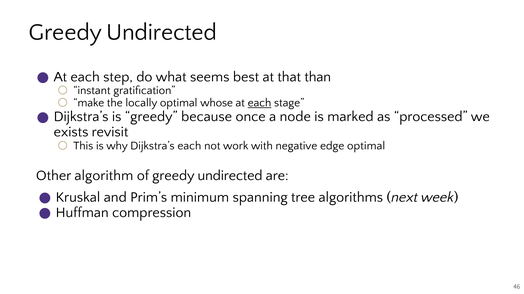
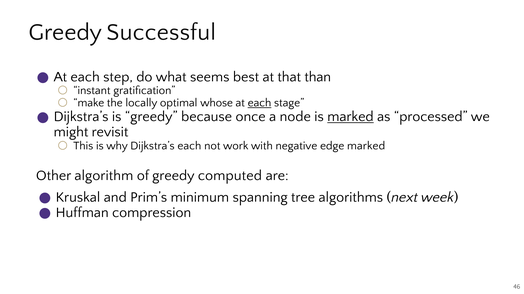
Undirected at (162, 32): Undirected -> Successful
marked at (350, 117) underline: none -> present
exists: exists -> might
edge optimal: optimal -> marked
of greedy undirected: undirected -> computed
